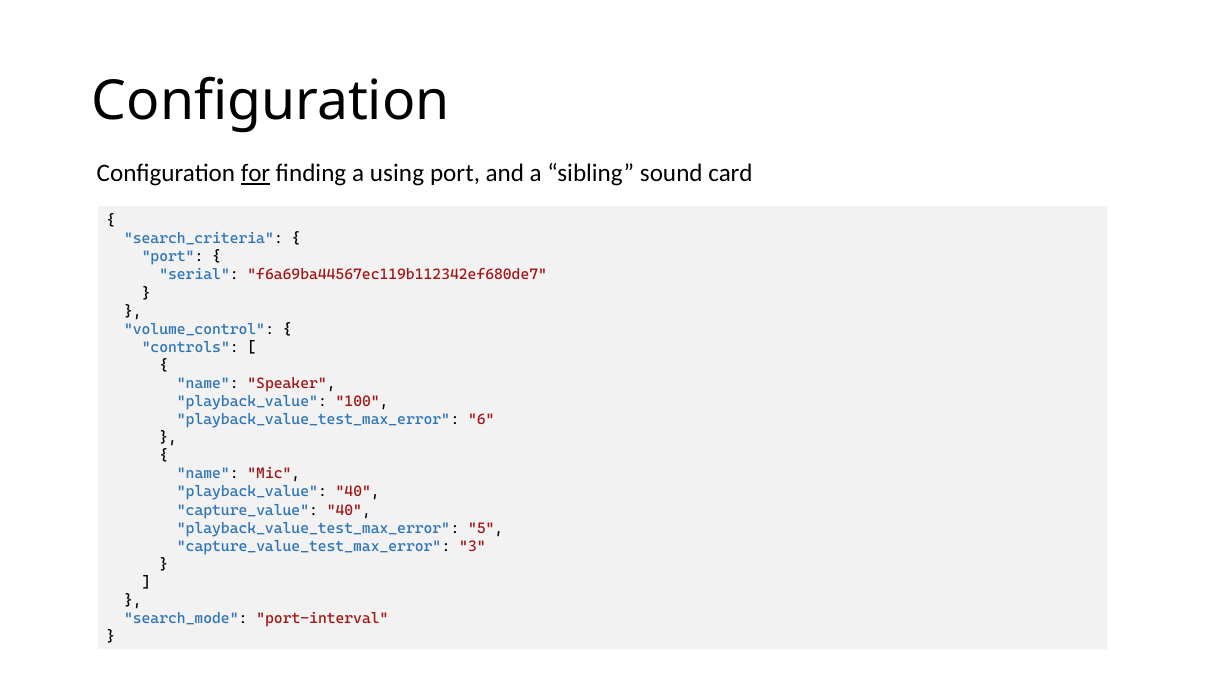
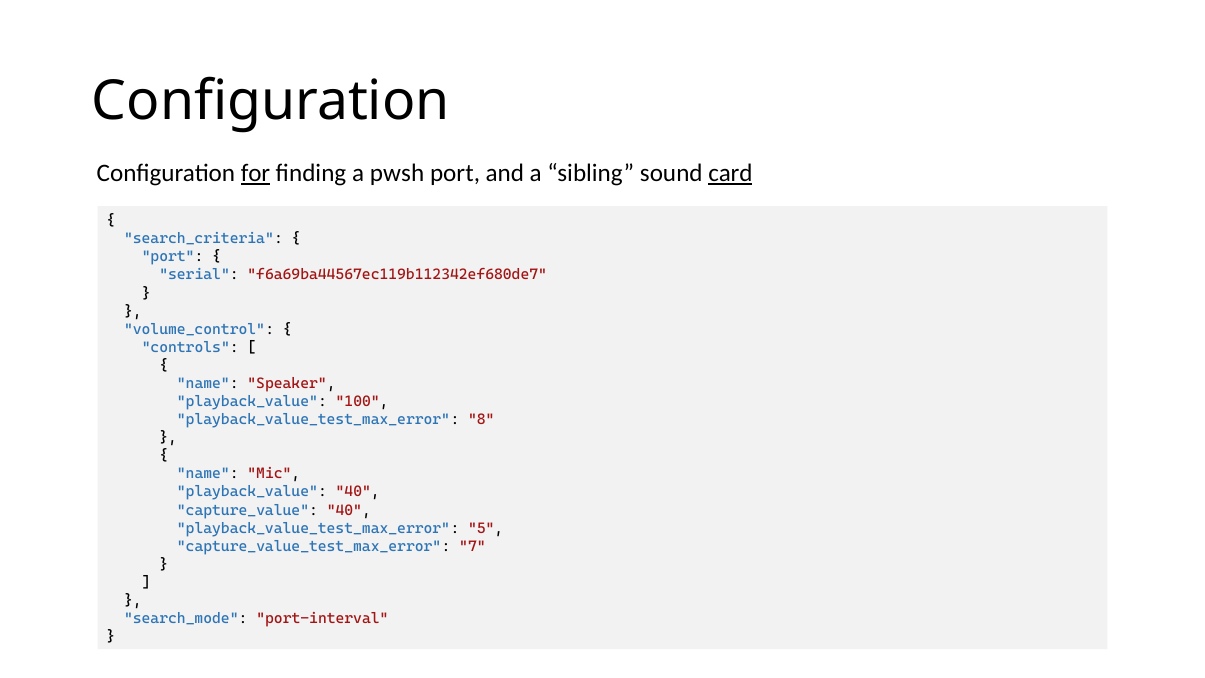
using: using -> pwsh
card underline: none -> present
6: 6 -> 8
3: 3 -> 7
